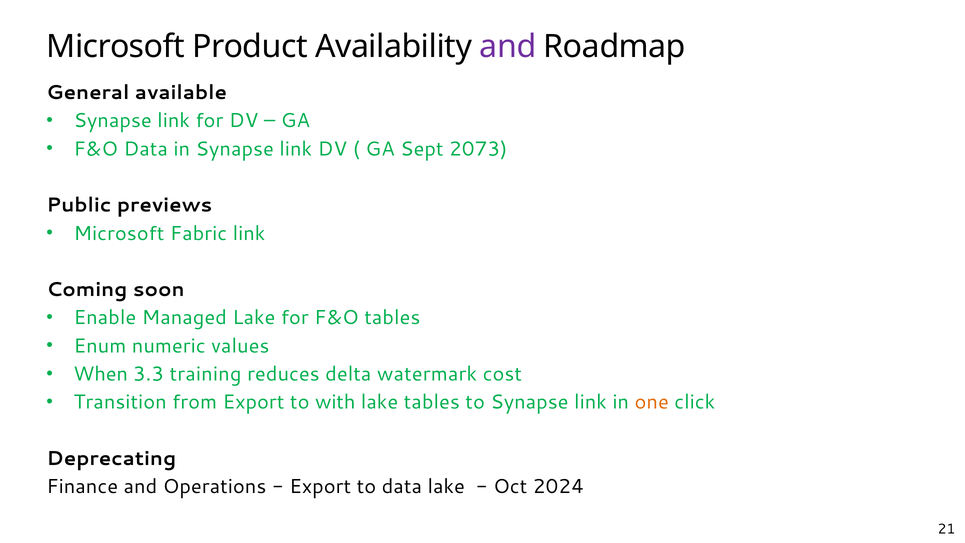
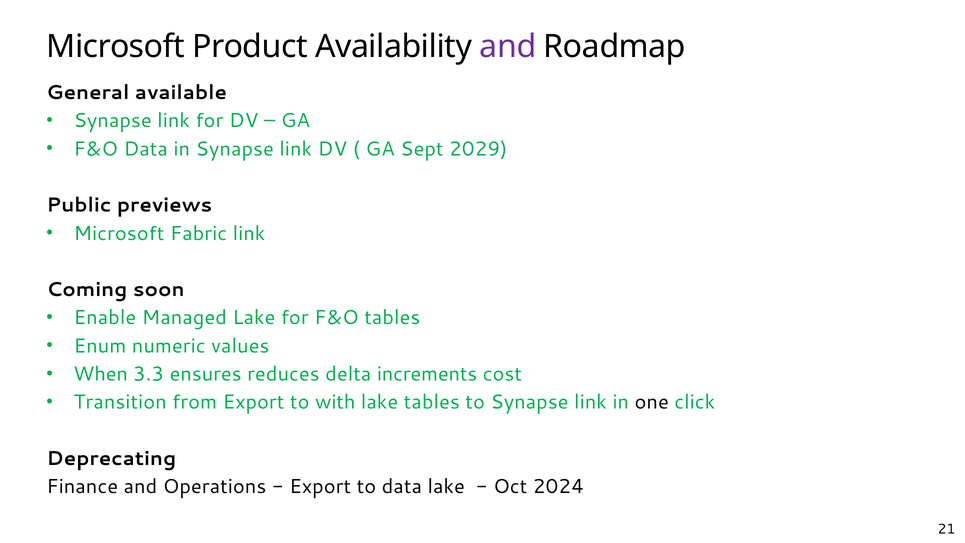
2073: 2073 -> 2029
training: training -> ensures
watermark: watermark -> increments
one colour: orange -> black
